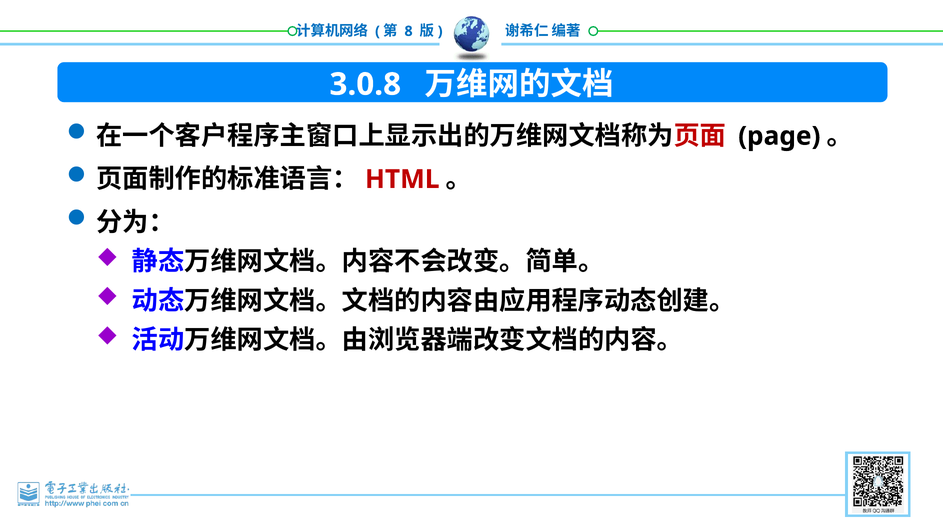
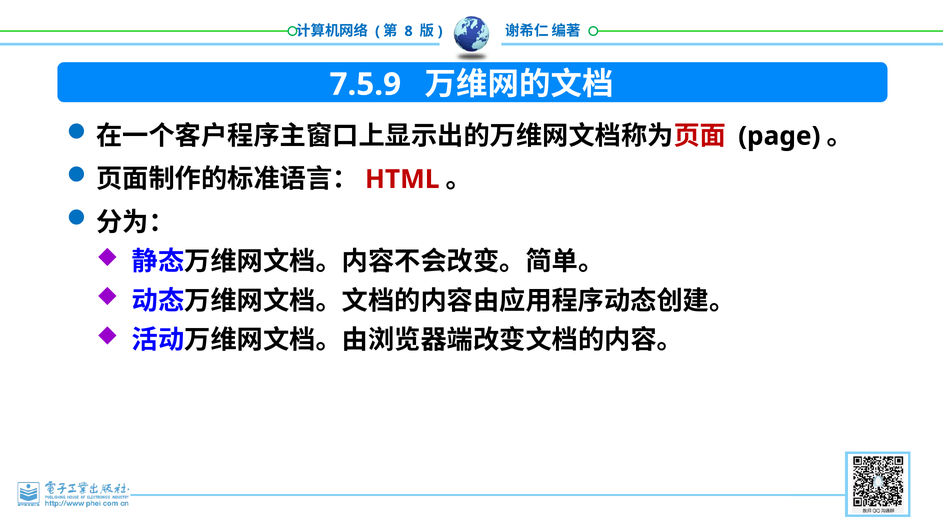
3.0.8: 3.0.8 -> 7.5.9
